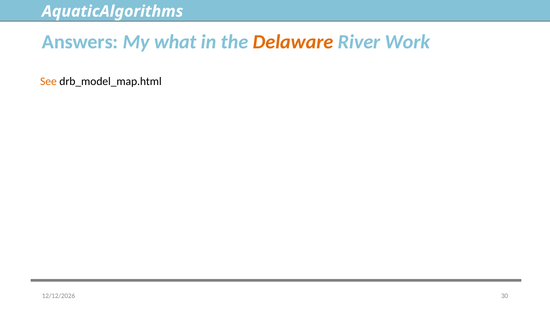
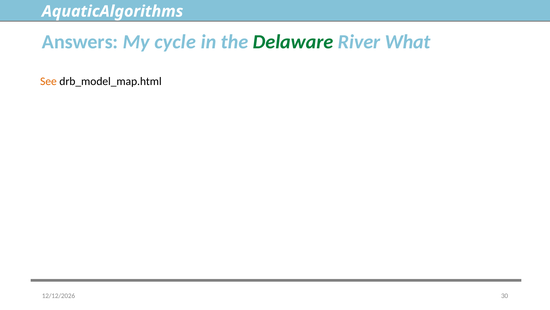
what: what -> cycle
Delaware colour: orange -> green
Work: Work -> What
